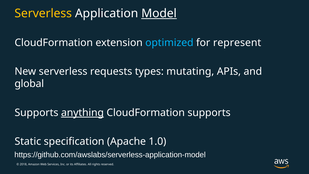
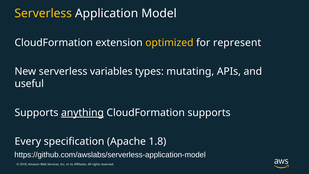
Model underline: present -> none
optimized colour: light blue -> yellow
requests: requests -> variables
global: global -> useful
Static: Static -> Every
1.0: 1.0 -> 1.8
